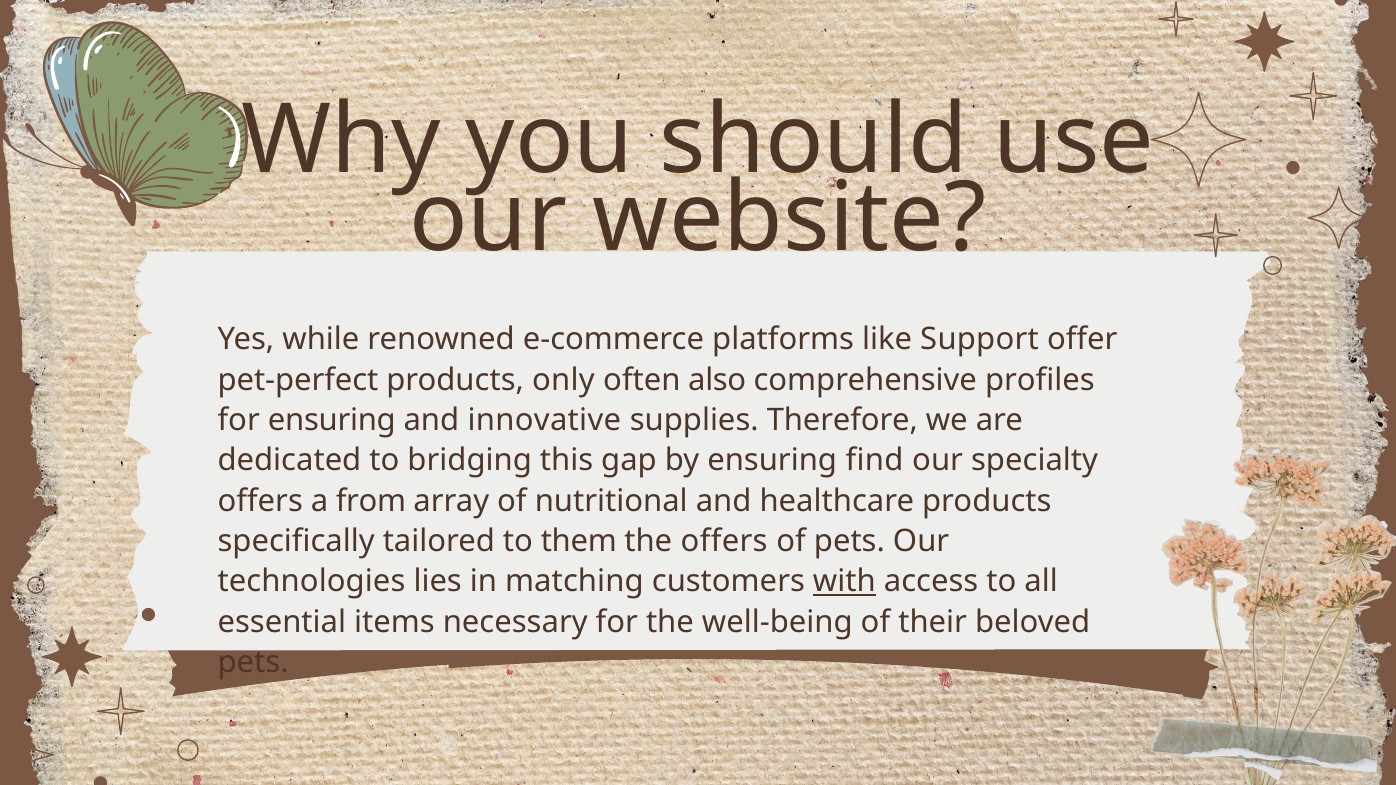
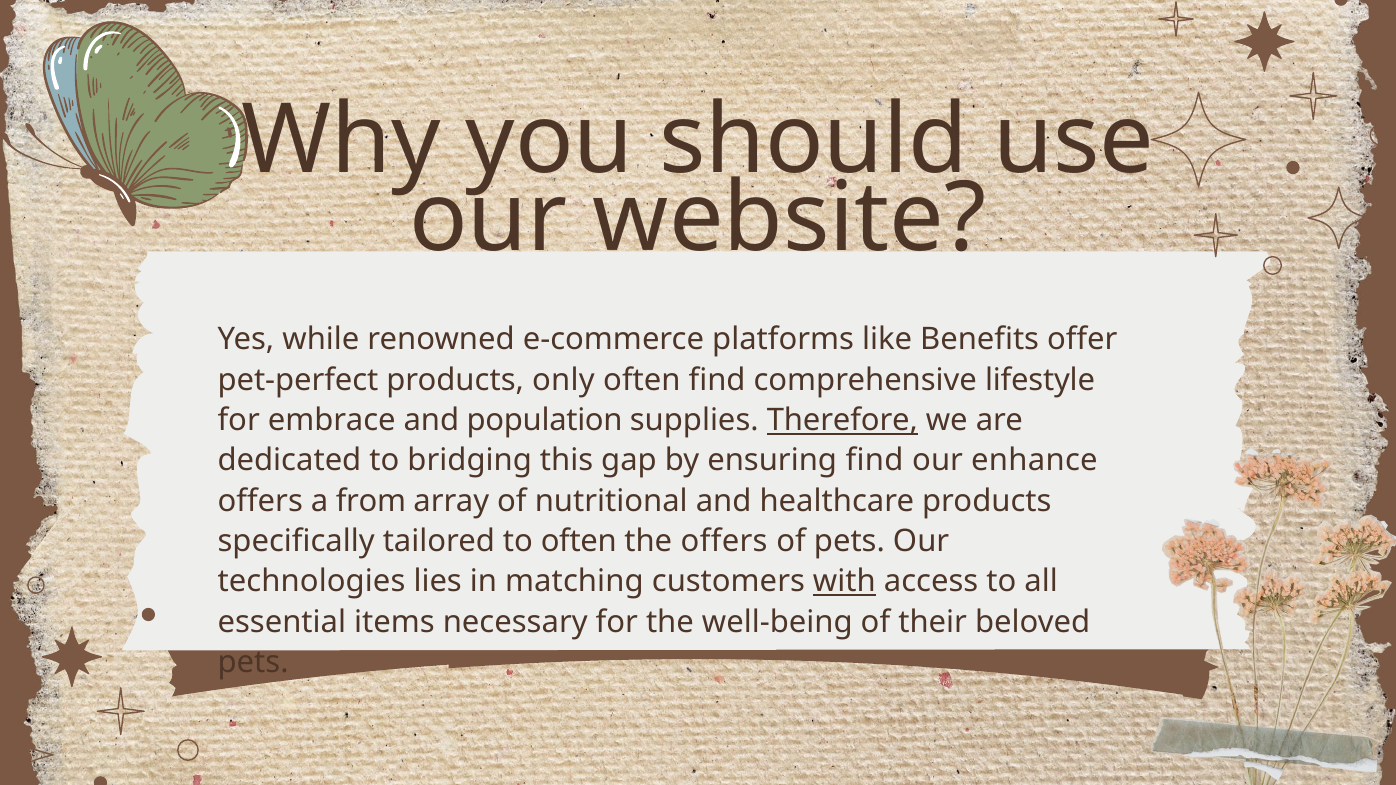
Support: Support -> Benefits
often also: also -> find
profiles: profiles -> lifestyle
for ensuring: ensuring -> embrace
innovative: innovative -> population
Therefore underline: none -> present
specialty: specialty -> enhance
to them: them -> often
